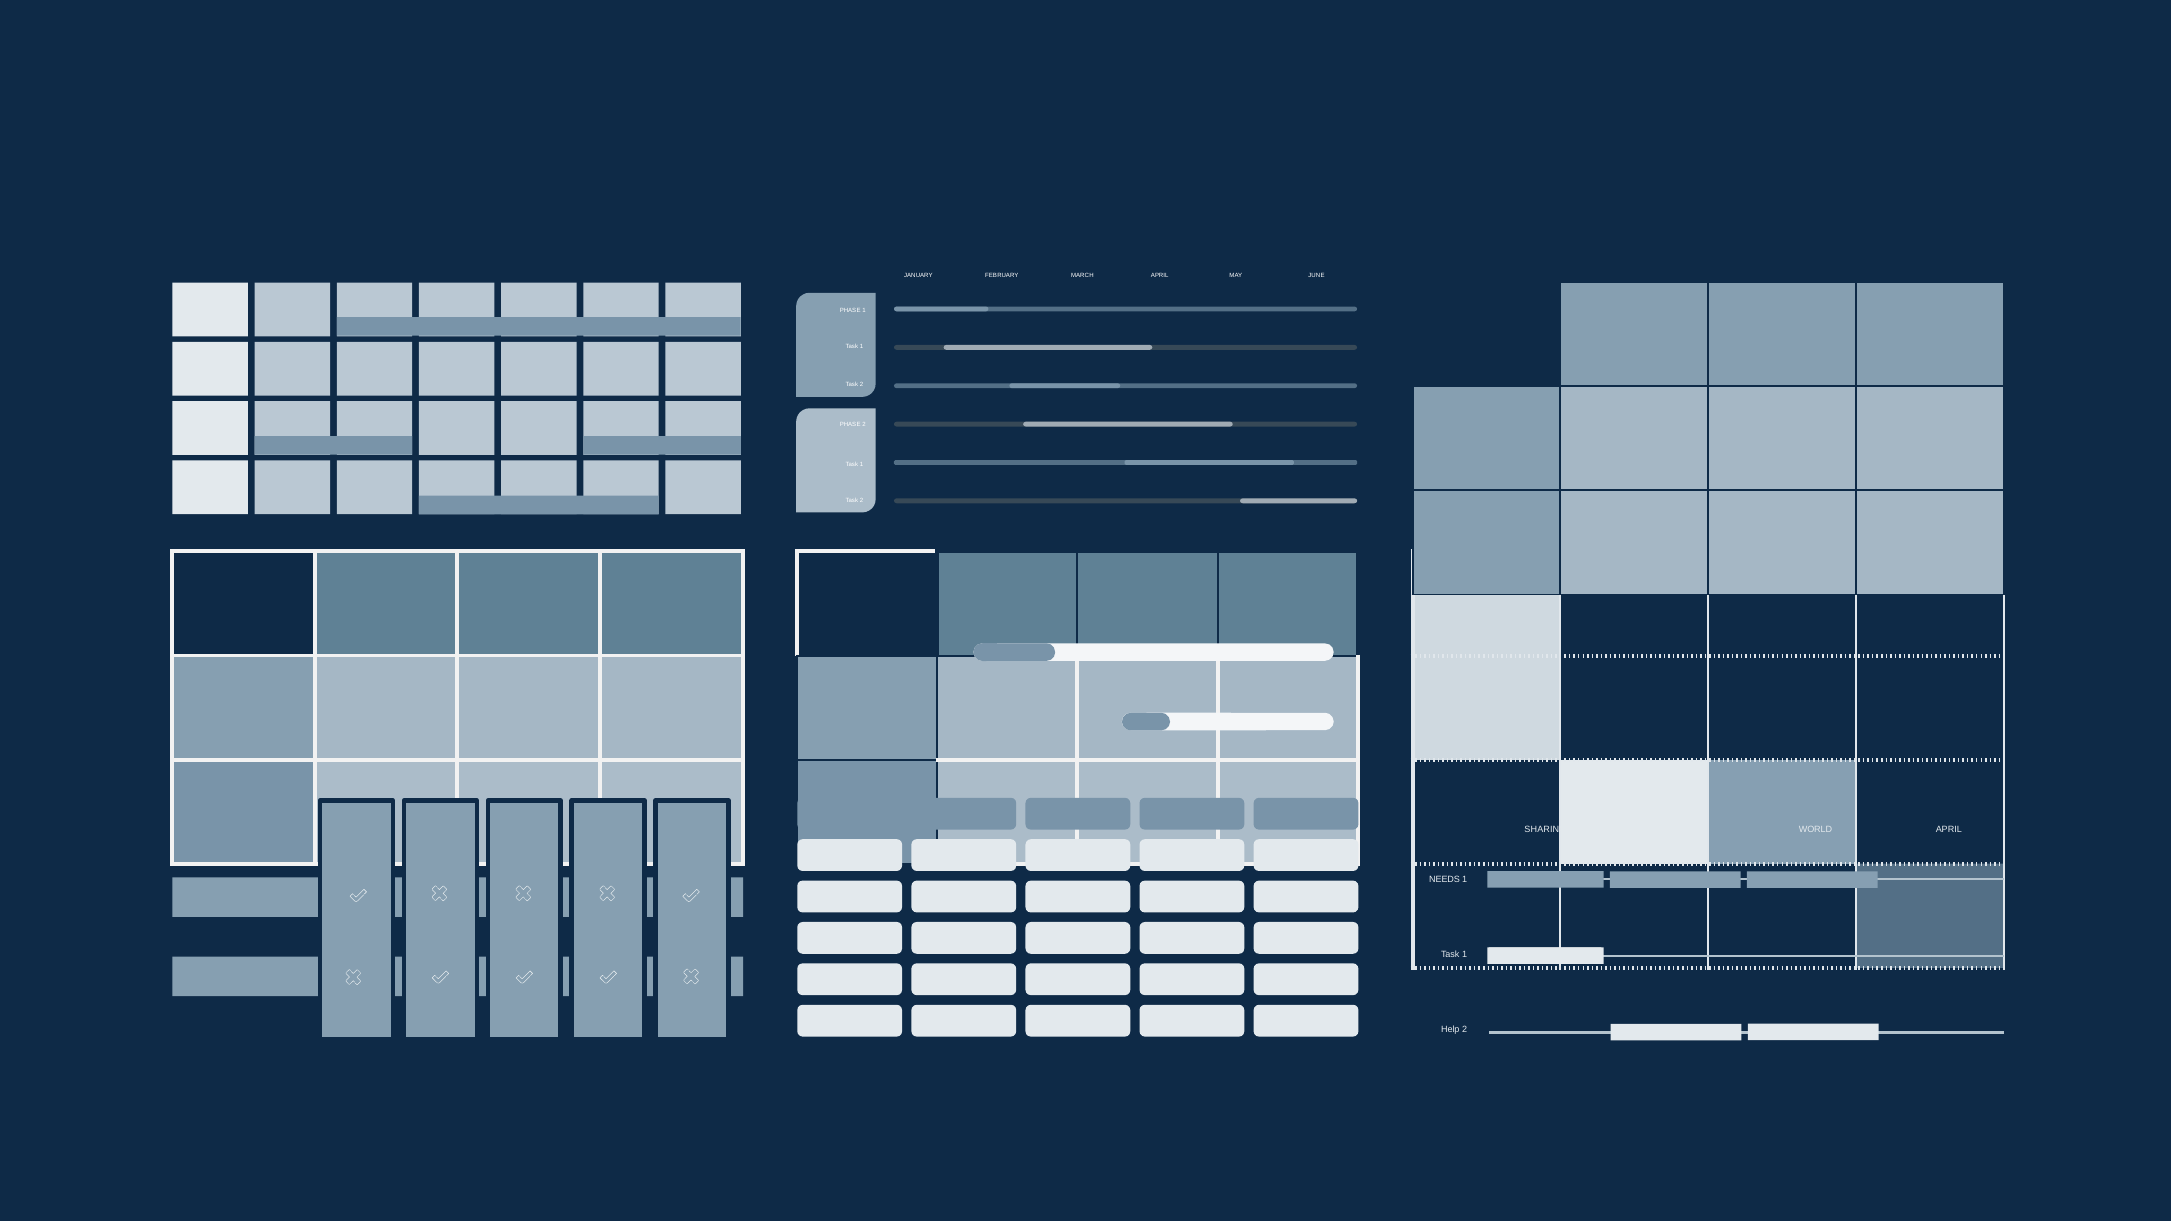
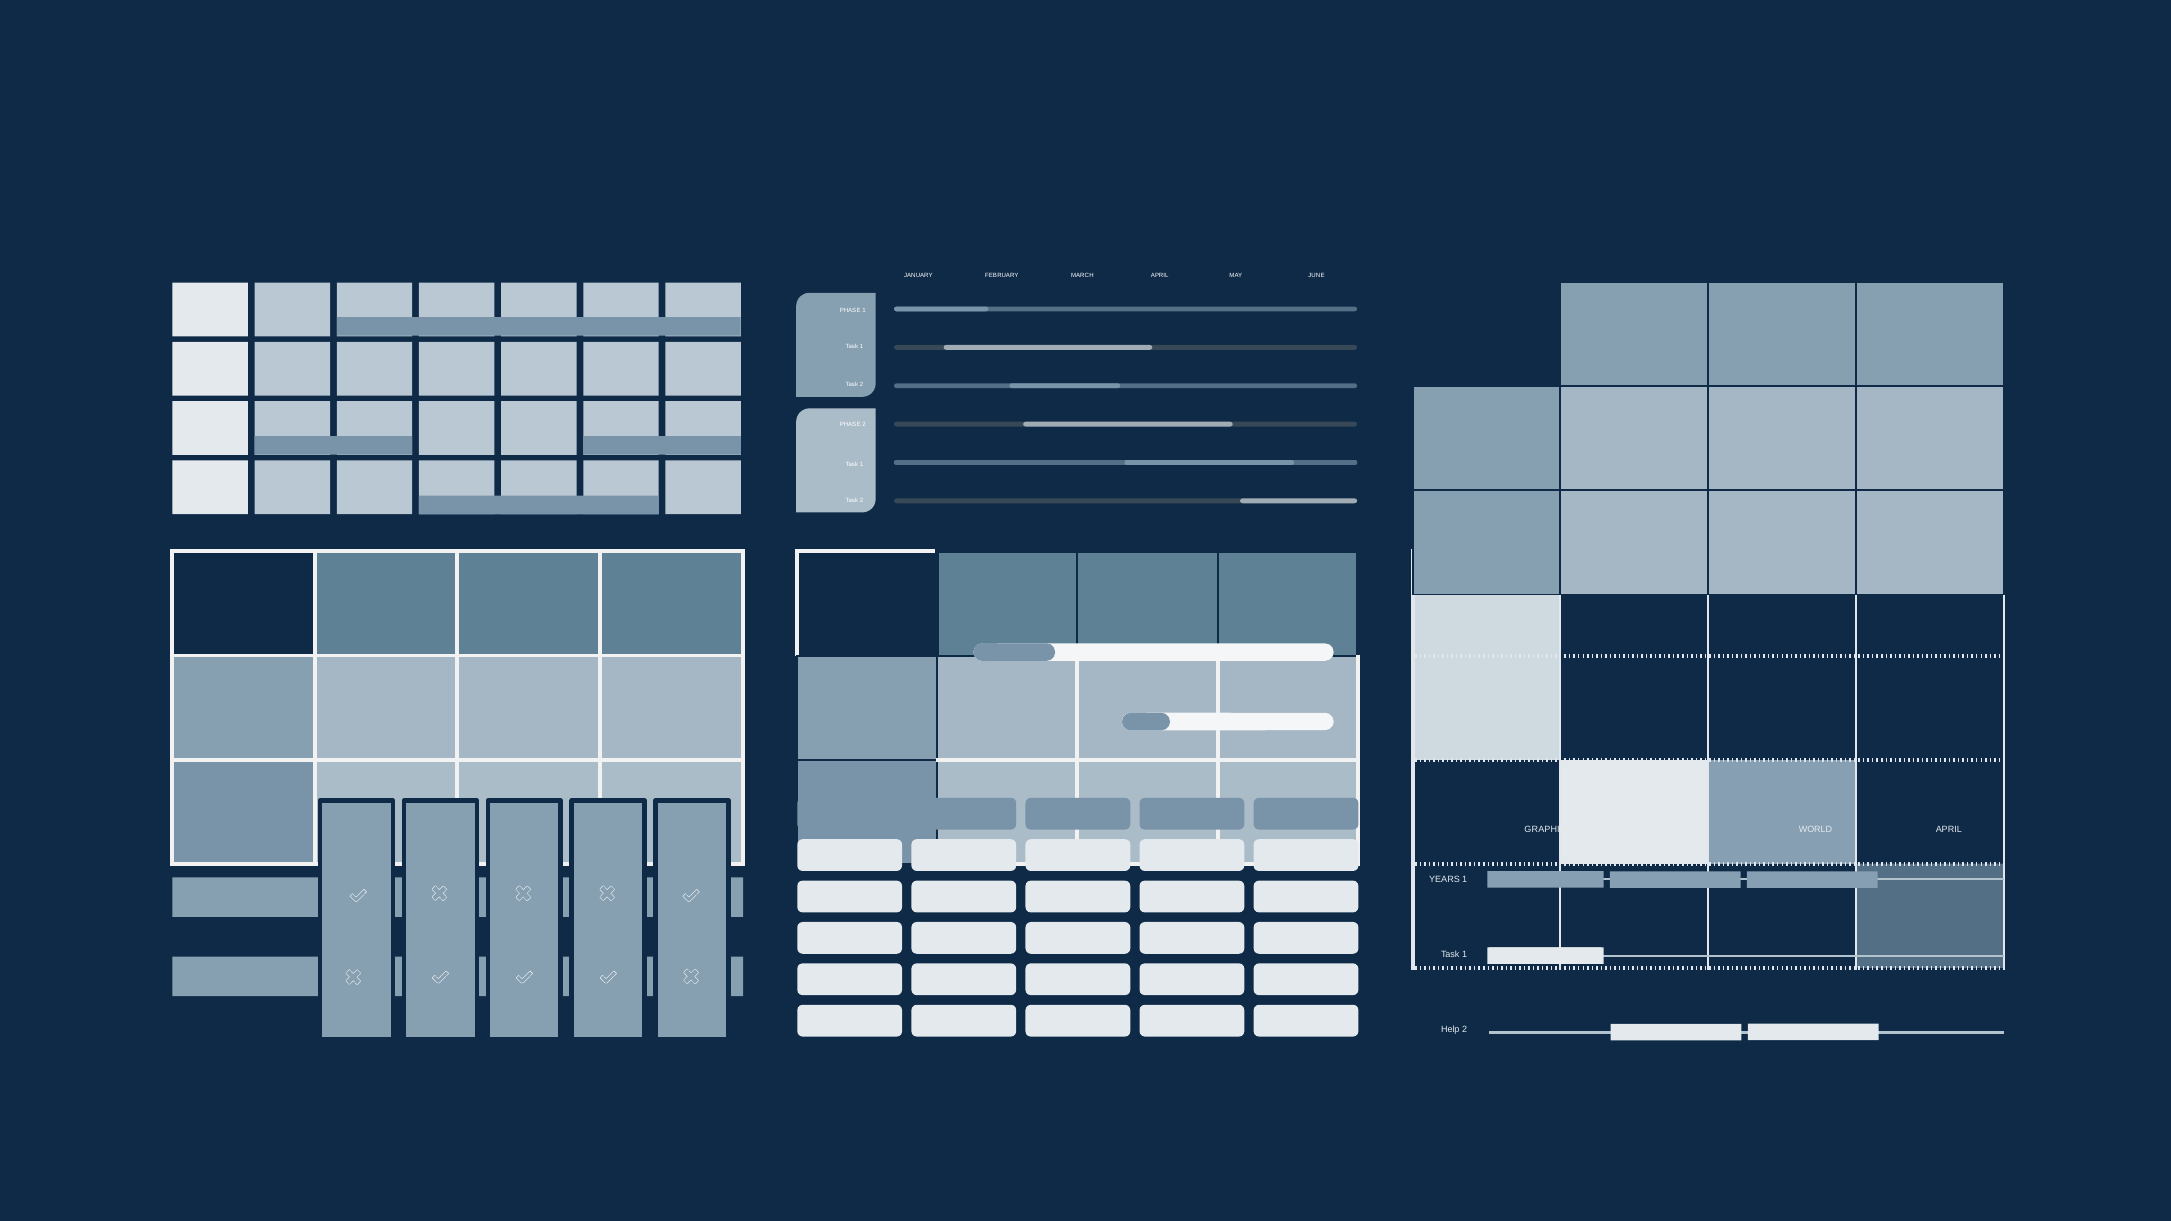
SHARING: SHARING -> GRAPHIC
NEEDS: NEEDS -> YEARS
